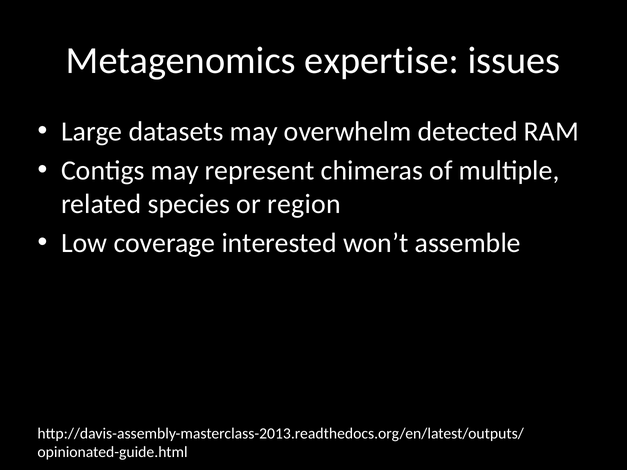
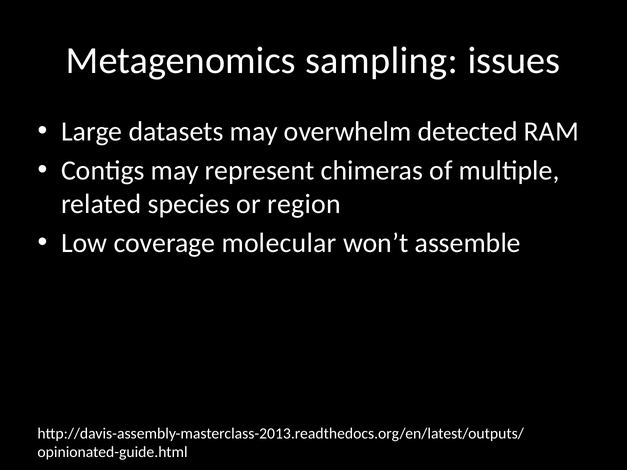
expertise: expertise -> sampling
interested: interested -> molecular
